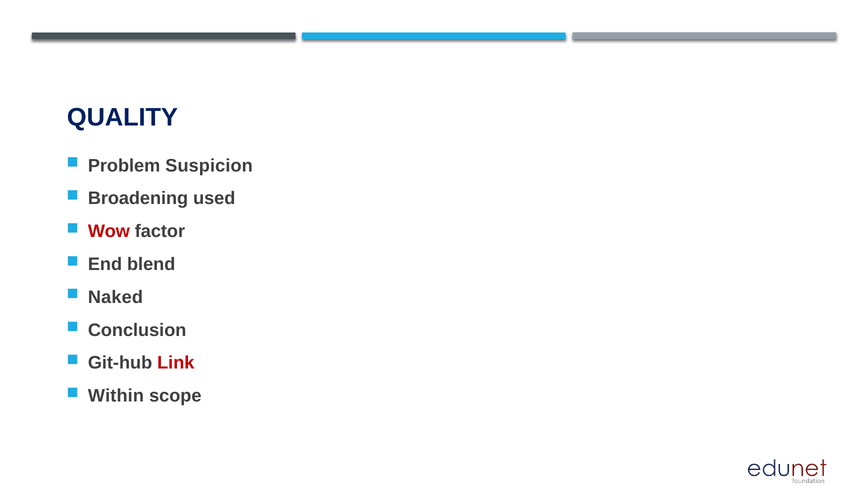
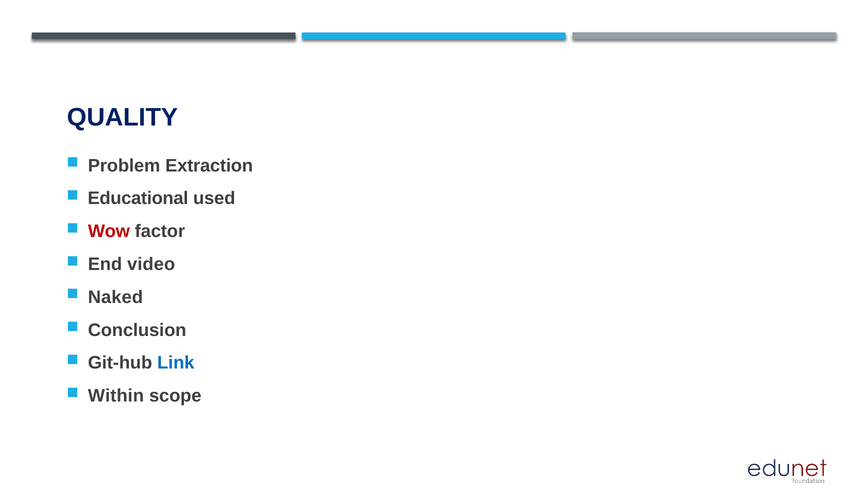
Suspicion: Suspicion -> Extraction
Broadening: Broadening -> Educational
blend: blend -> video
Link colour: red -> blue
